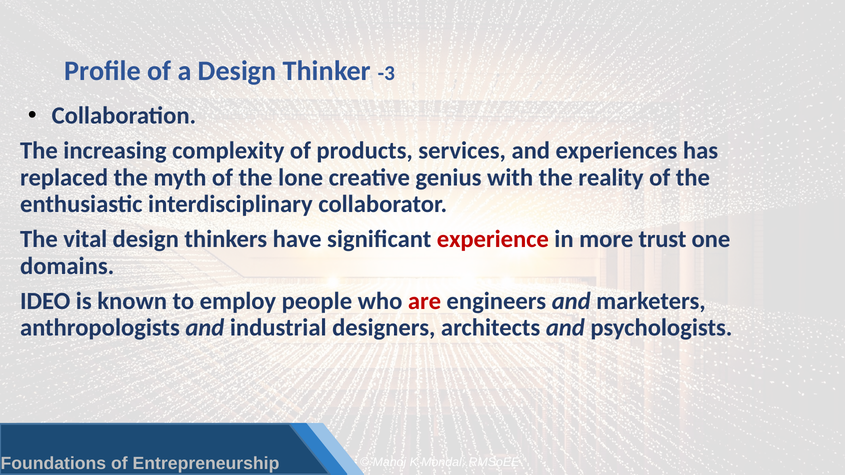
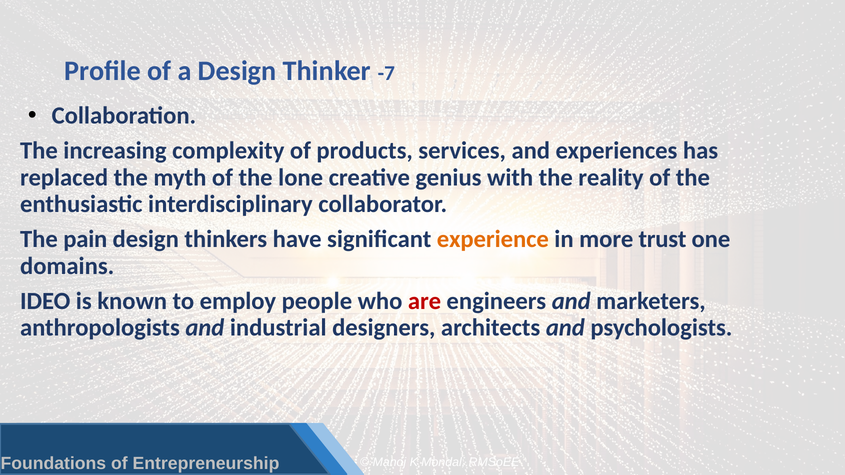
-3: -3 -> -7
vital: vital -> pain
experience colour: red -> orange
